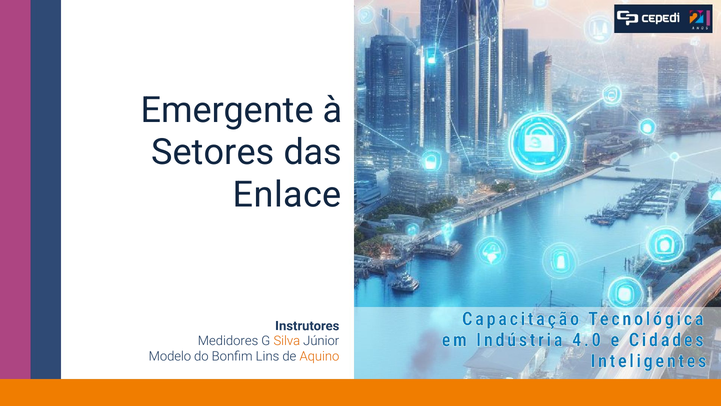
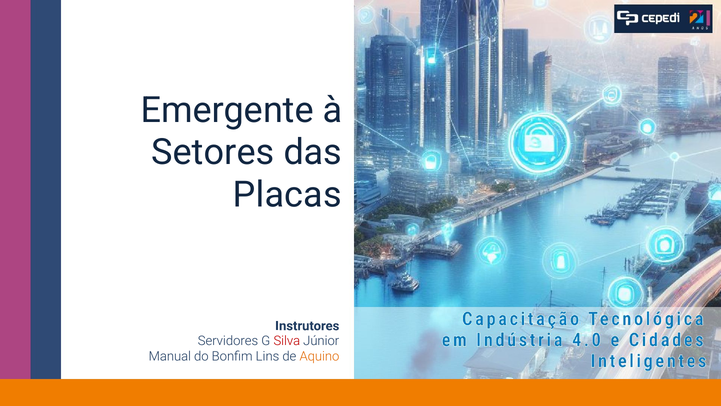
Enlace: Enlace -> Placas
Medidores: Medidores -> Servidores
Silva colour: orange -> red
Modelo: Modelo -> Manual
